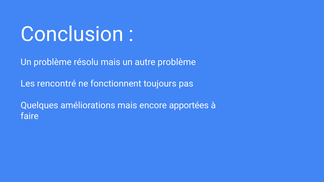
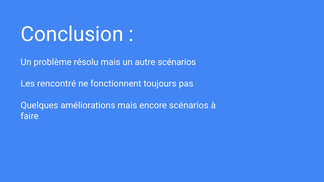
autre problème: problème -> scénarios
encore apportées: apportées -> scénarios
